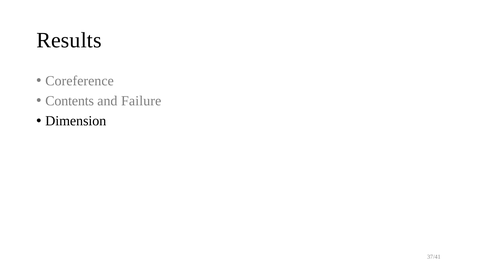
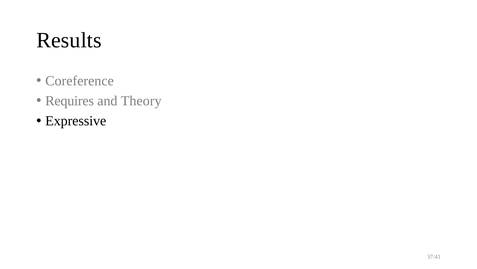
Contents: Contents -> Requires
Failure: Failure -> Theory
Dimension: Dimension -> Expressive
